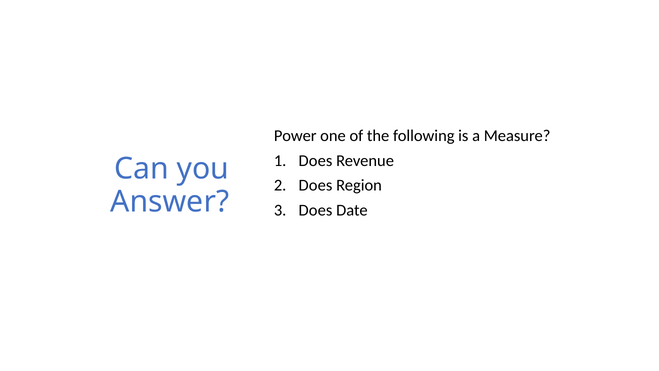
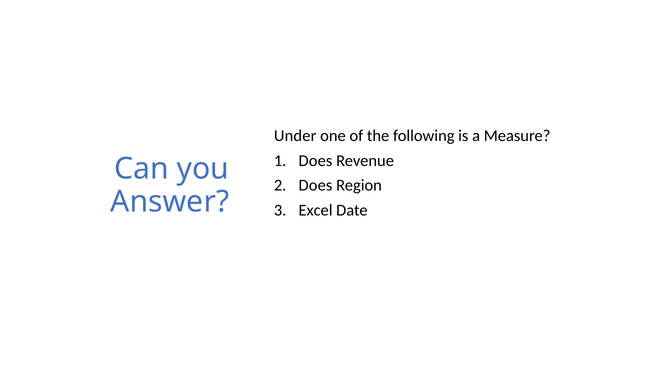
Power: Power -> Under
Does at (315, 210): Does -> Excel
